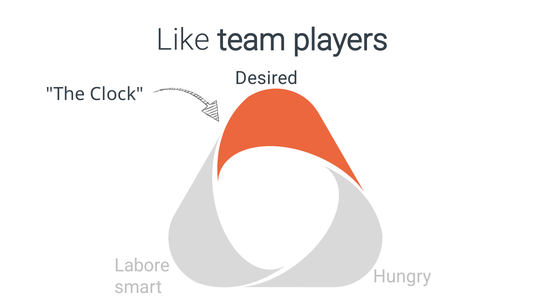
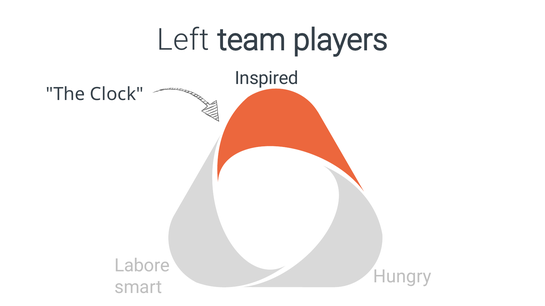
Like: Like -> Left
Desired: Desired -> Inspired
